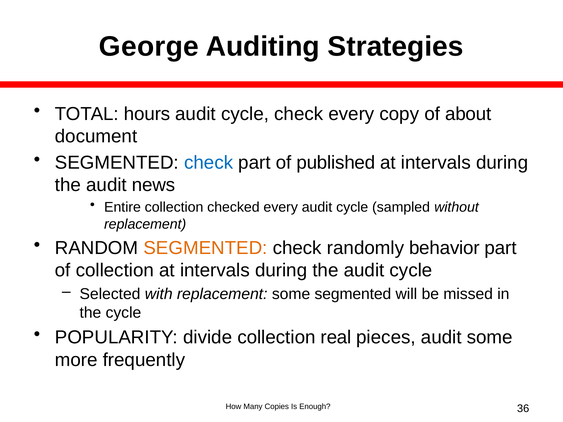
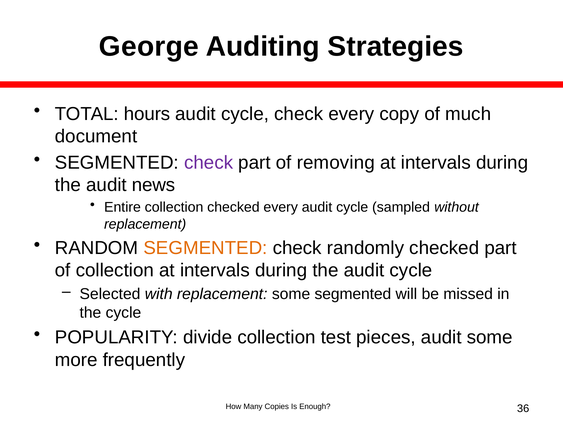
about: about -> much
check at (209, 163) colour: blue -> purple
published: published -> removing
randomly behavior: behavior -> checked
real: real -> test
